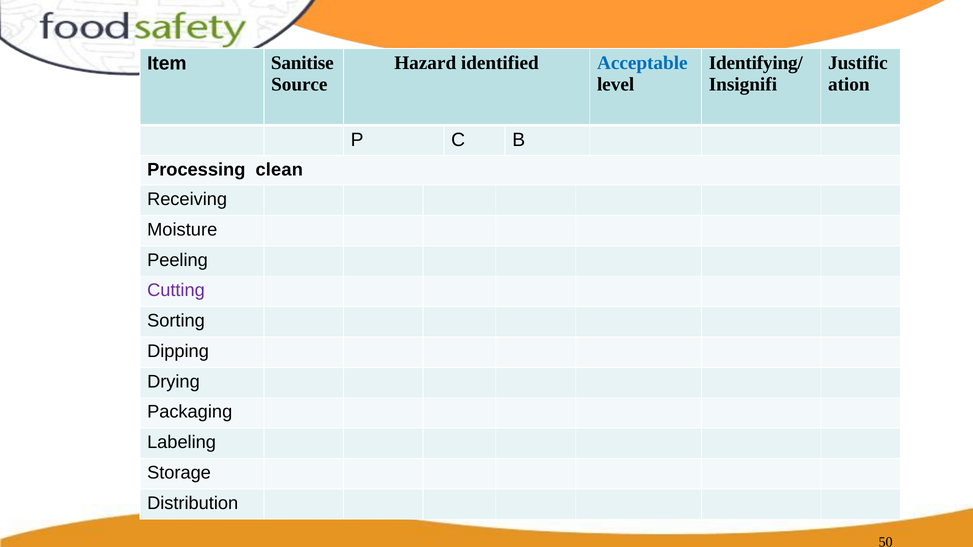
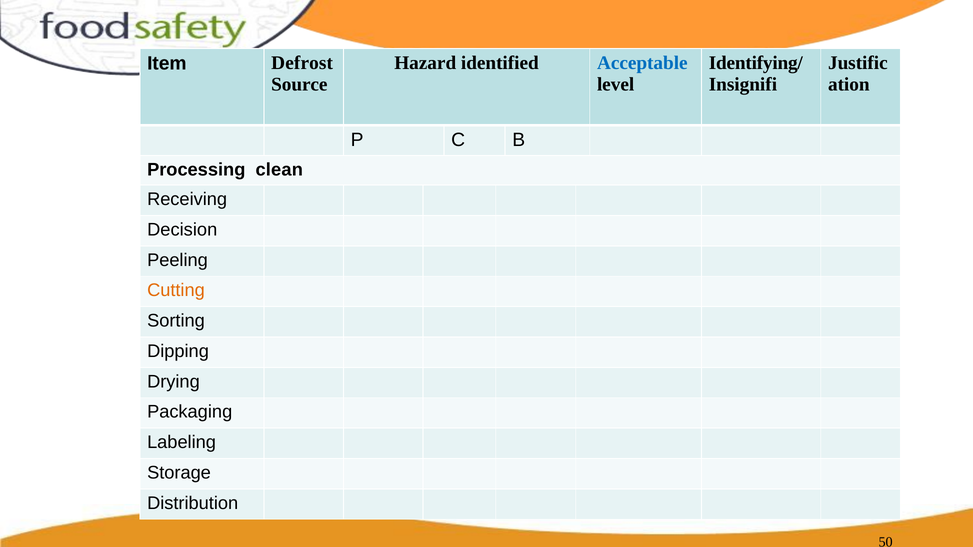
Sanitise: Sanitise -> Defrost
Moisture: Moisture -> Decision
Cutting colour: purple -> orange
